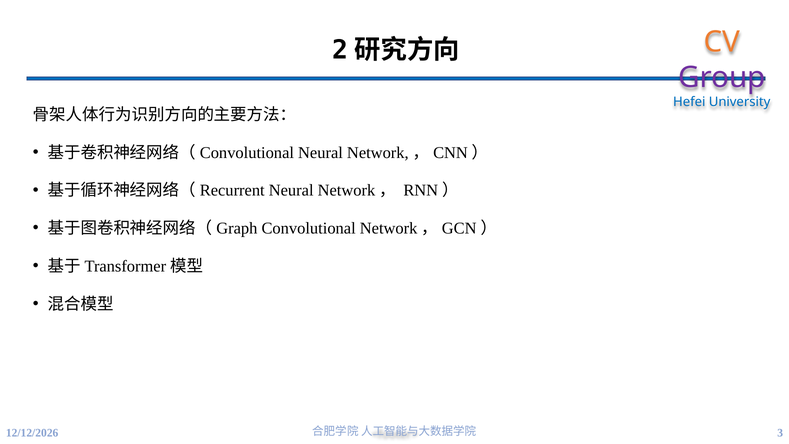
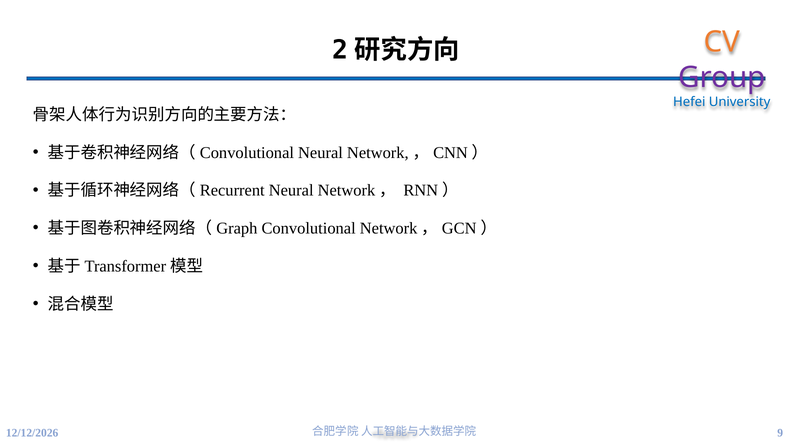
3: 3 -> 9
